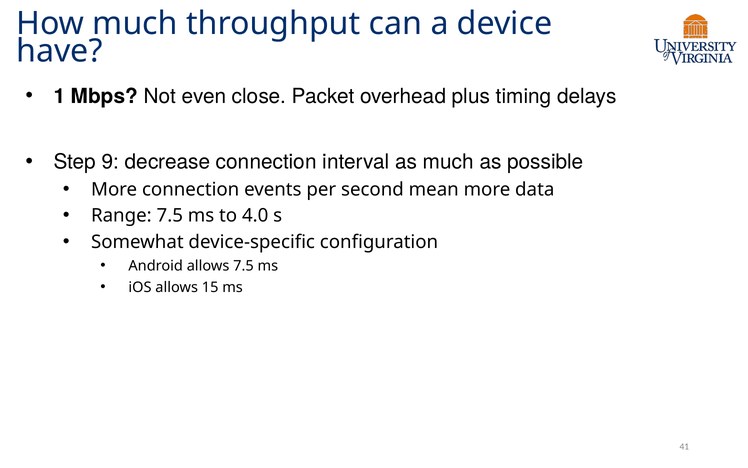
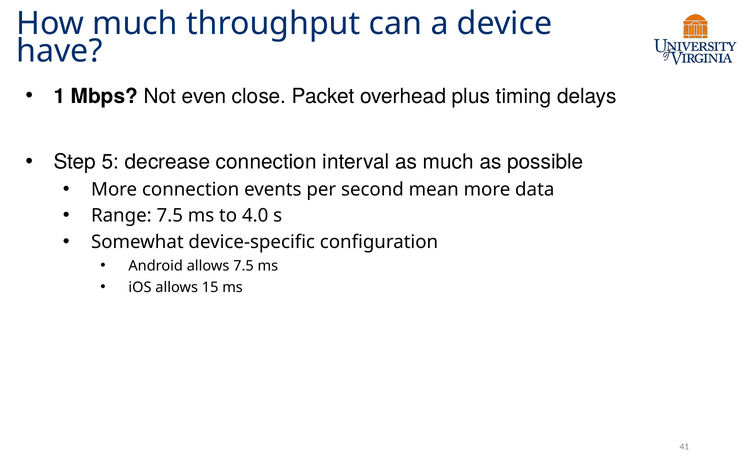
9: 9 -> 5
